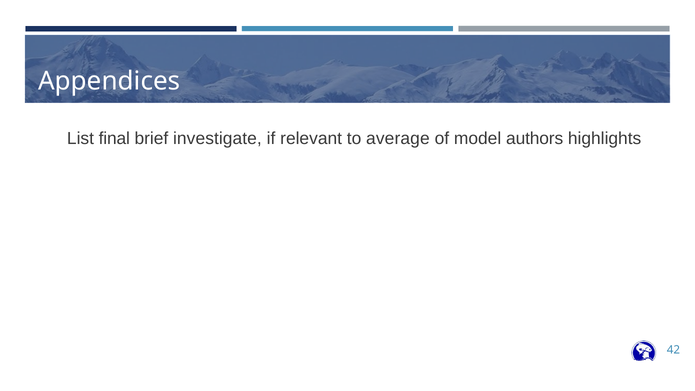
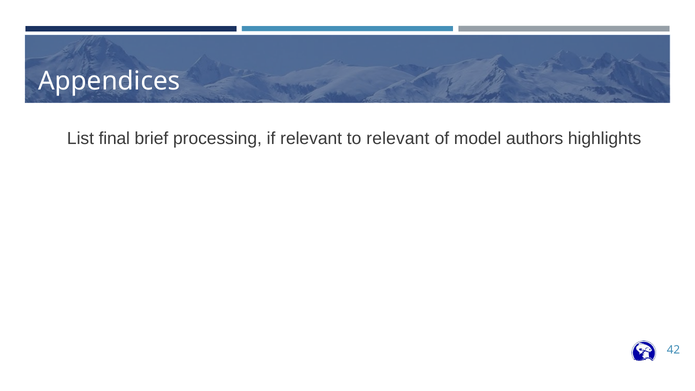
investigate: investigate -> processing
to average: average -> relevant
